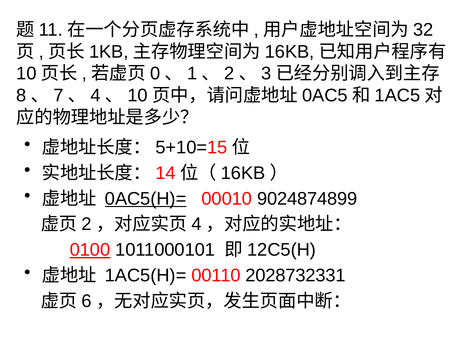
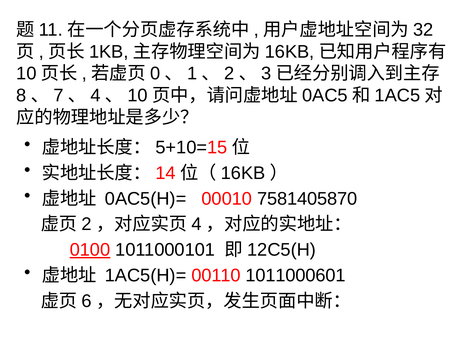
0AC5(H)= underline: present -> none
9024874899: 9024874899 -> 7581405870
2028732331: 2028732331 -> 1011000601
